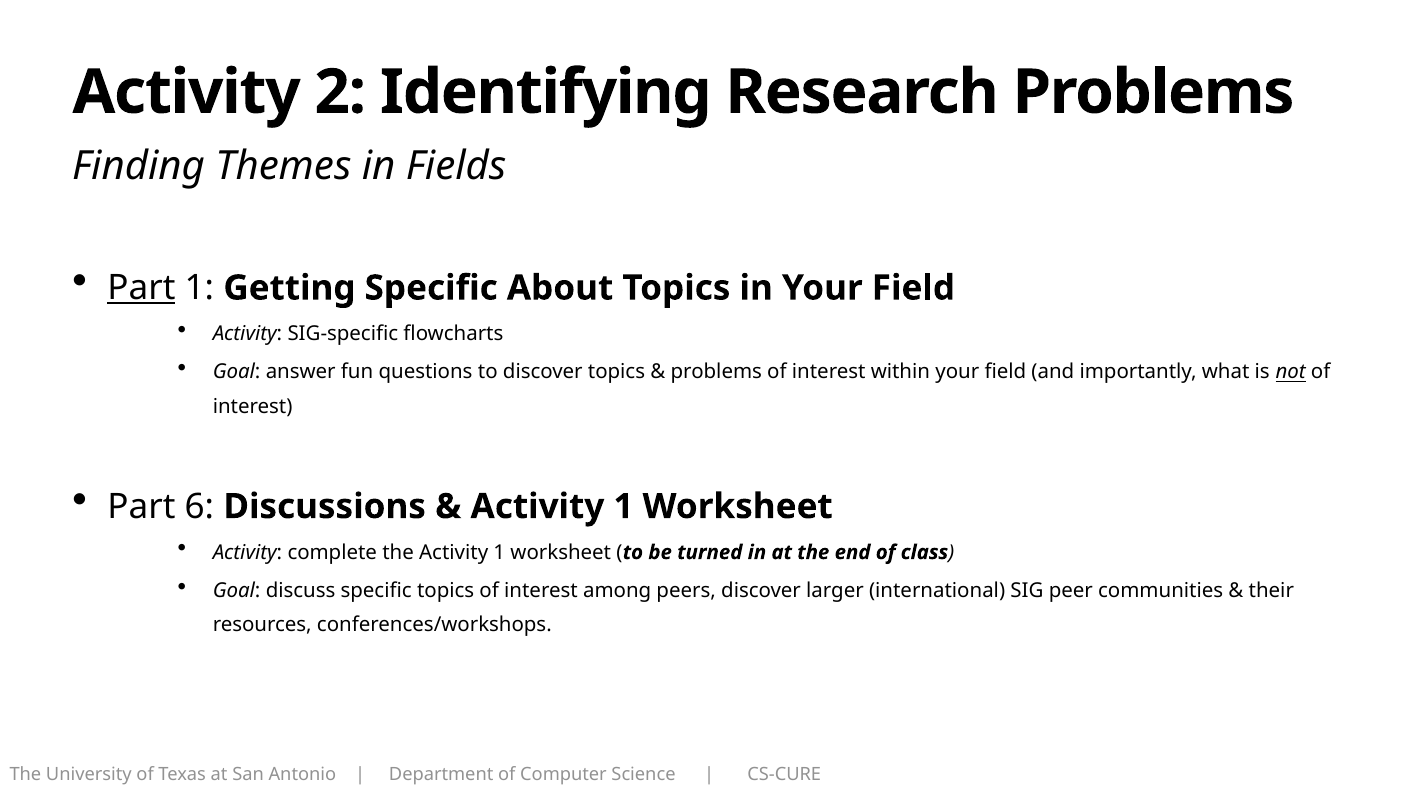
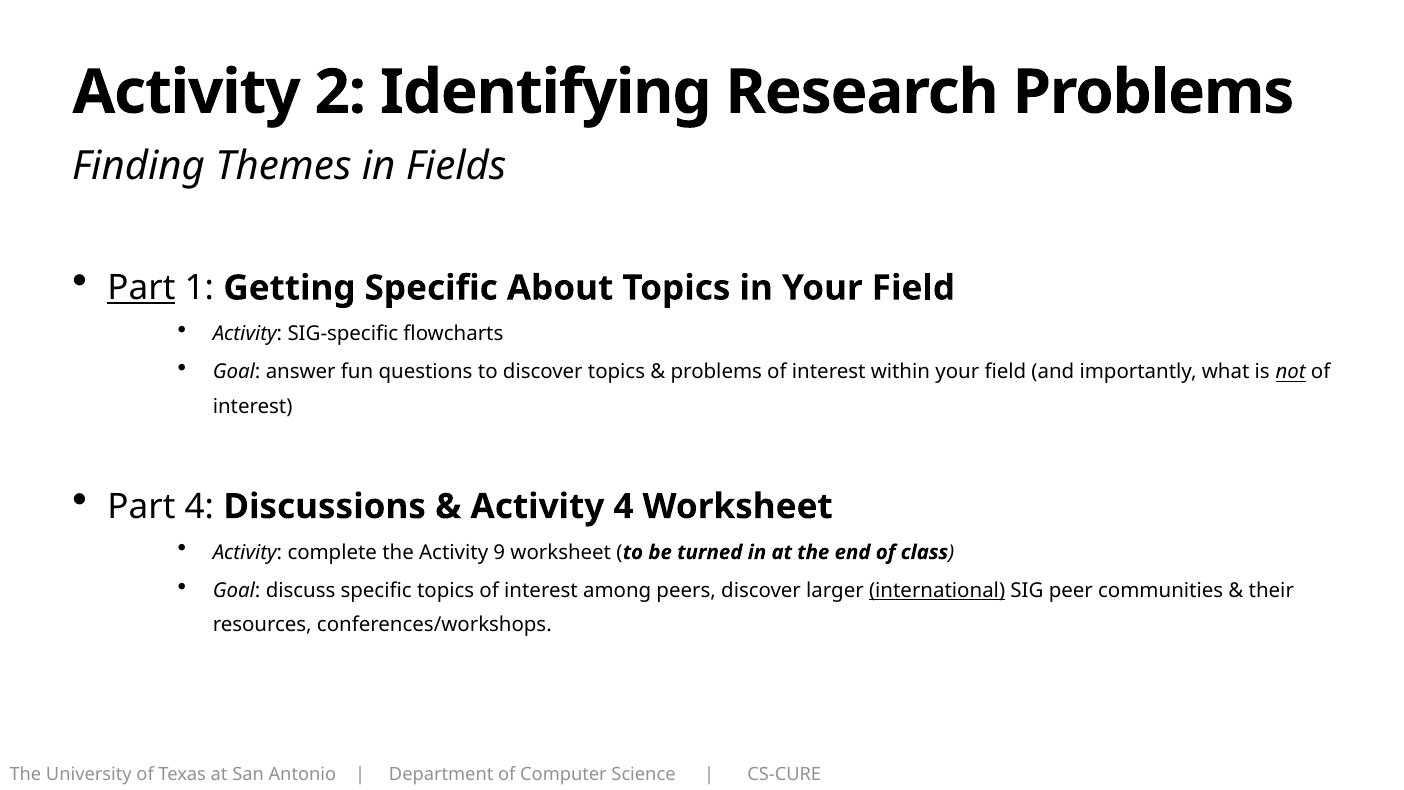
Part 6: 6 -> 4
1 at (623, 506): 1 -> 4
the Activity 1: 1 -> 9
international underline: none -> present
